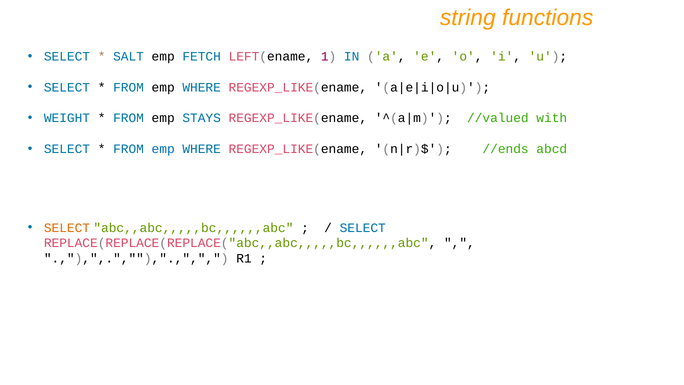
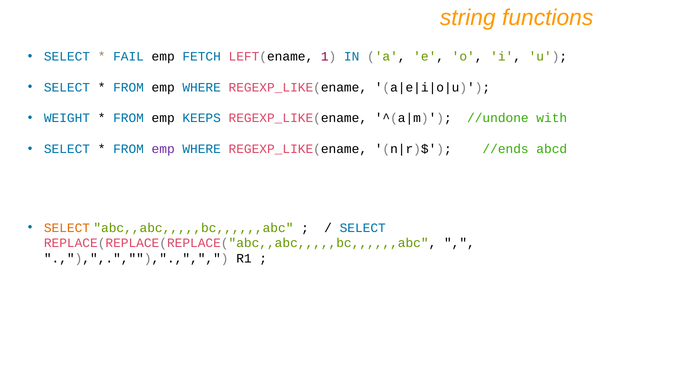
SALT: SALT -> FAIL
STAYS: STAYS -> KEEPS
//valued: //valued -> //undone
emp at (163, 149) colour: blue -> purple
